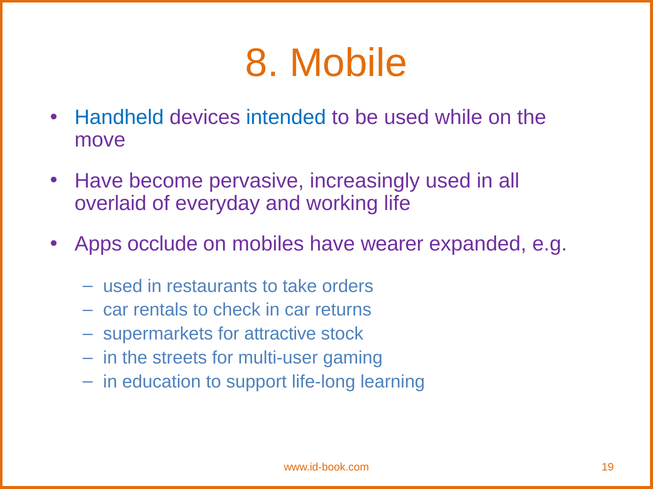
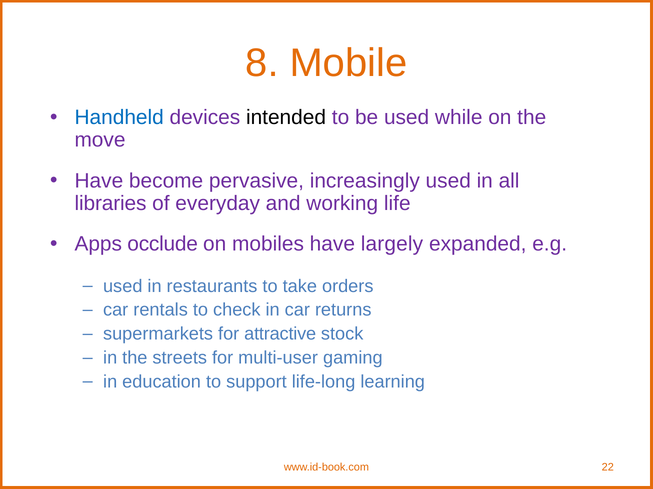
intended colour: blue -> black
overlaid: overlaid -> libraries
wearer: wearer -> largely
19: 19 -> 22
